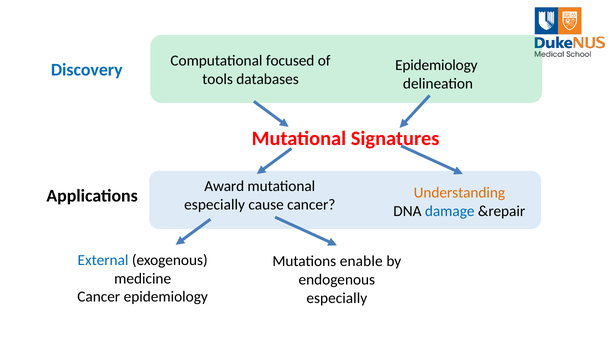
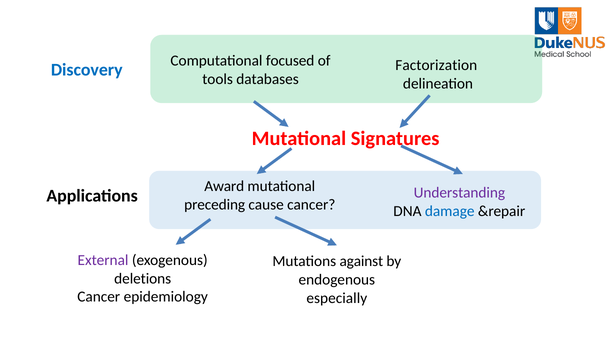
Epidemiology at (436, 65): Epidemiology -> Factorization
Understanding colour: orange -> purple
especially at (215, 205): especially -> preceding
External colour: blue -> purple
enable: enable -> against
medicine: medicine -> deletions
